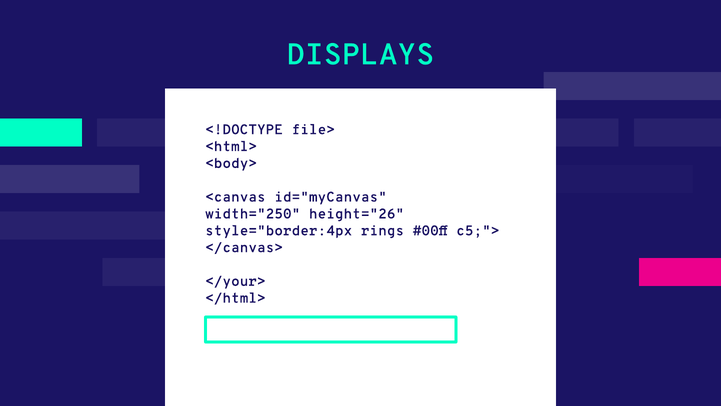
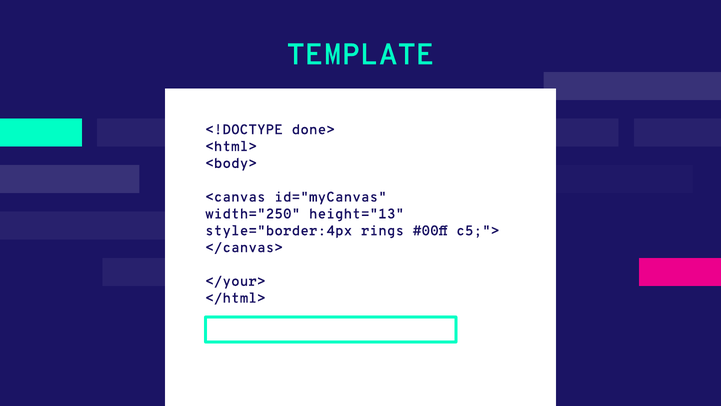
DISPLAYS: DISPLAYS -> TEMPLATE
file>: file> -> done>
height="26: height="26 -> height="13
